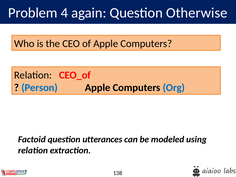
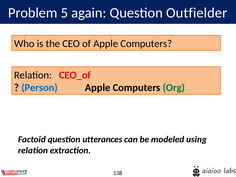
4: 4 -> 5
Otherwise: Otherwise -> Outfielder
Org colour: blue -> green
